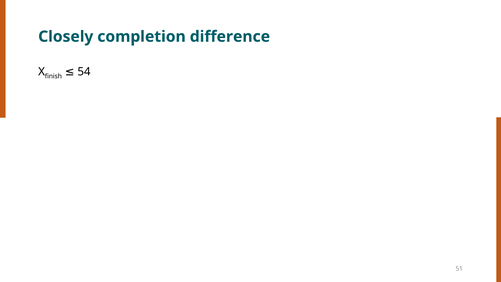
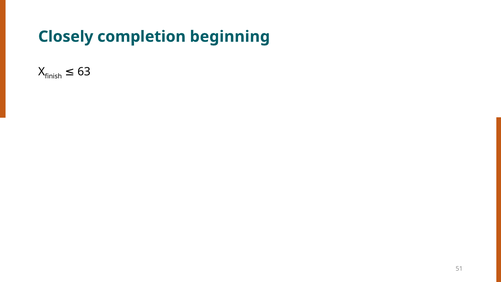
difference: difference -> beginning
54: 54 -> 63
